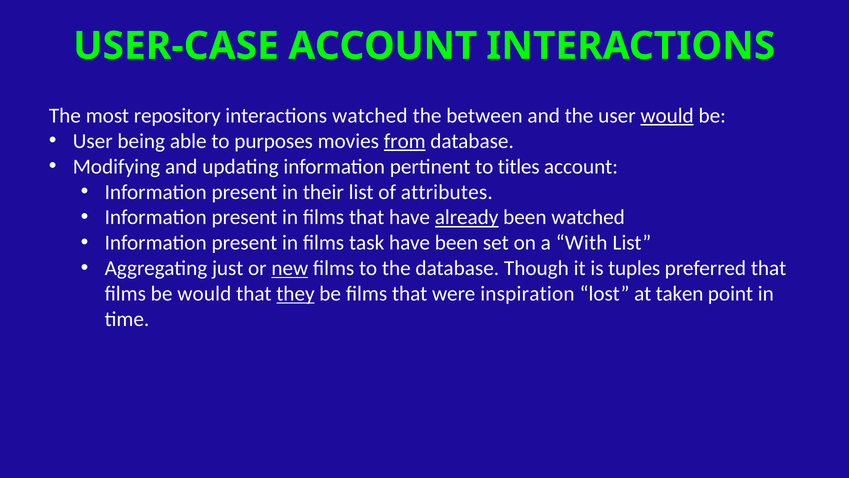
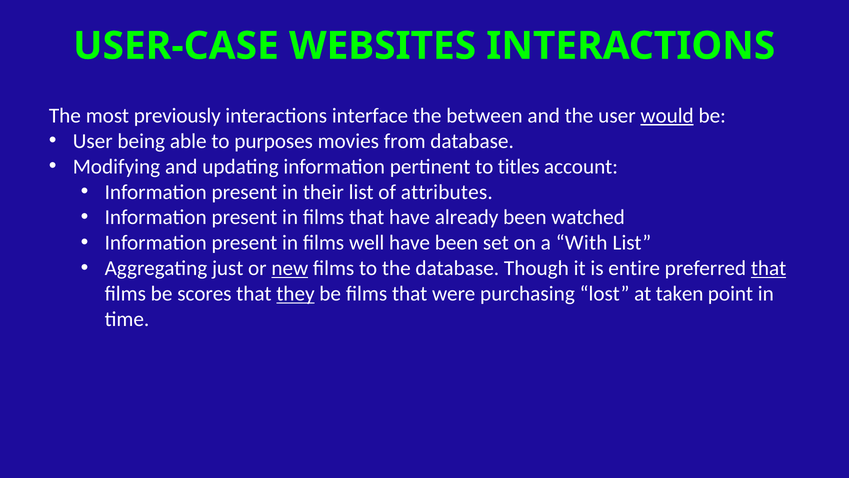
USER-CASE ACCOUNT: ACCOUNT -> WEBSITES
repository: repository -> previously
interactions watched: watched -> interface
from underline: present -> none
already underline: present -> none
task: task -> well
tuples: tuples -> entire
that at (769, 268) underline: none -> present
be would: would -> scores
inspiration: inspiration -> purchasing
